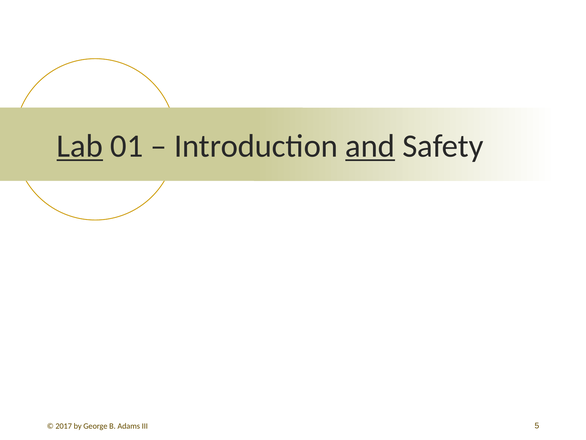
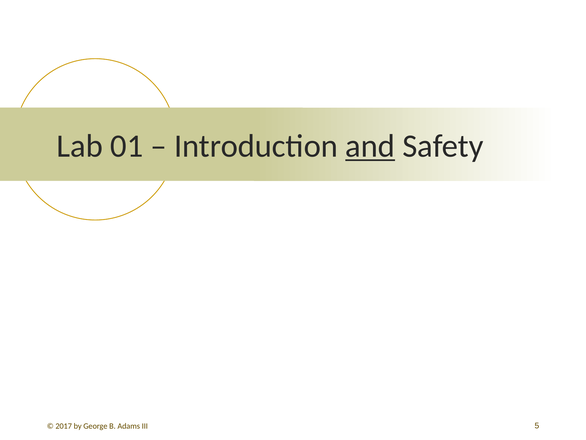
Lab underline: present -> none
